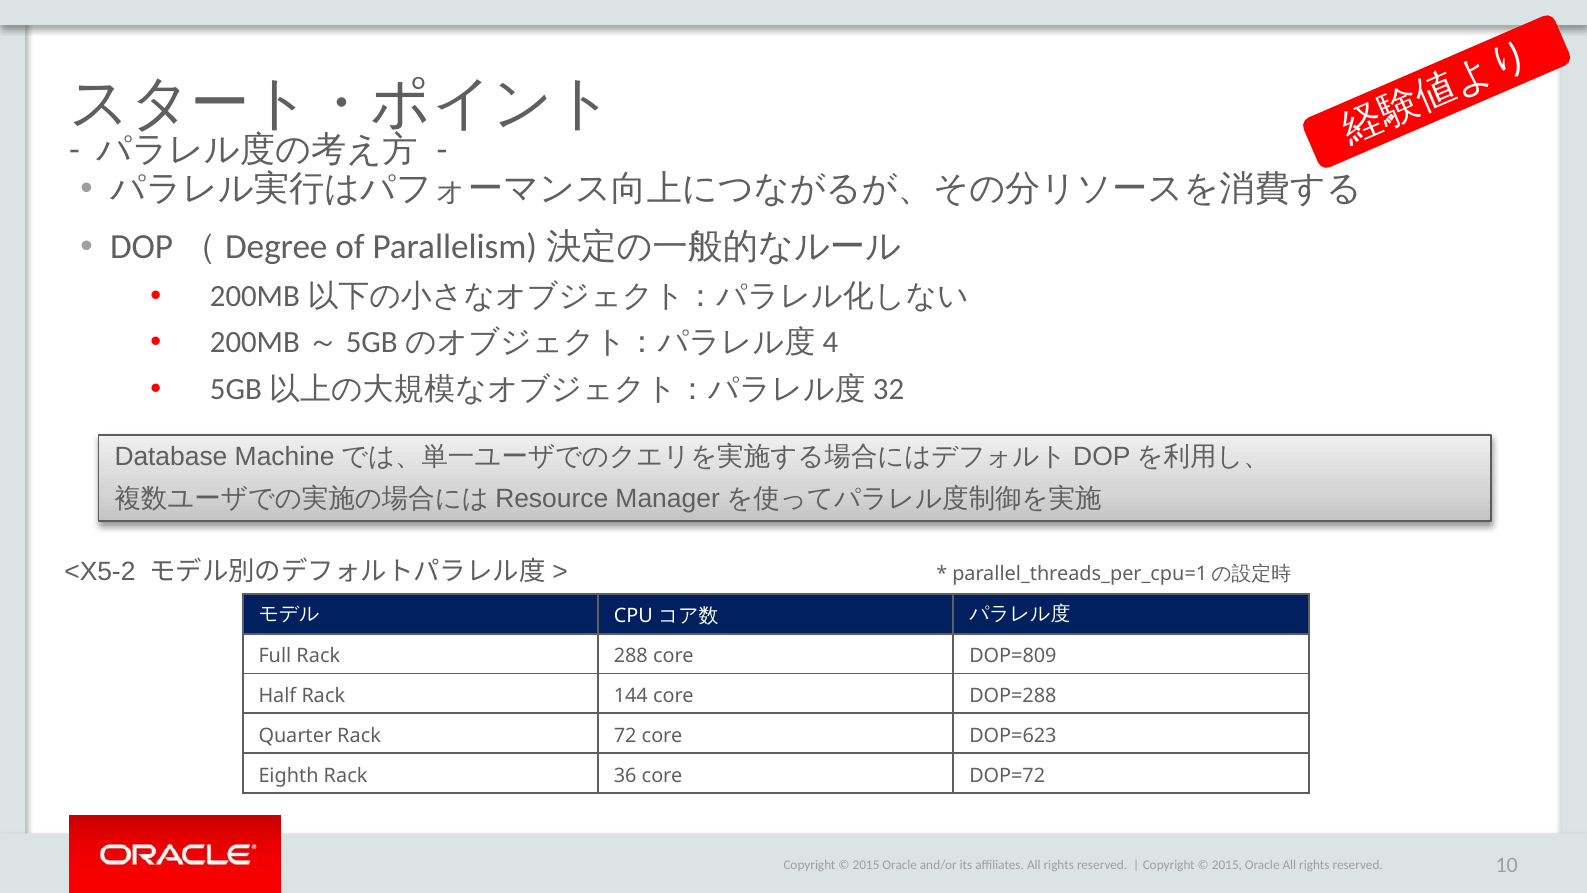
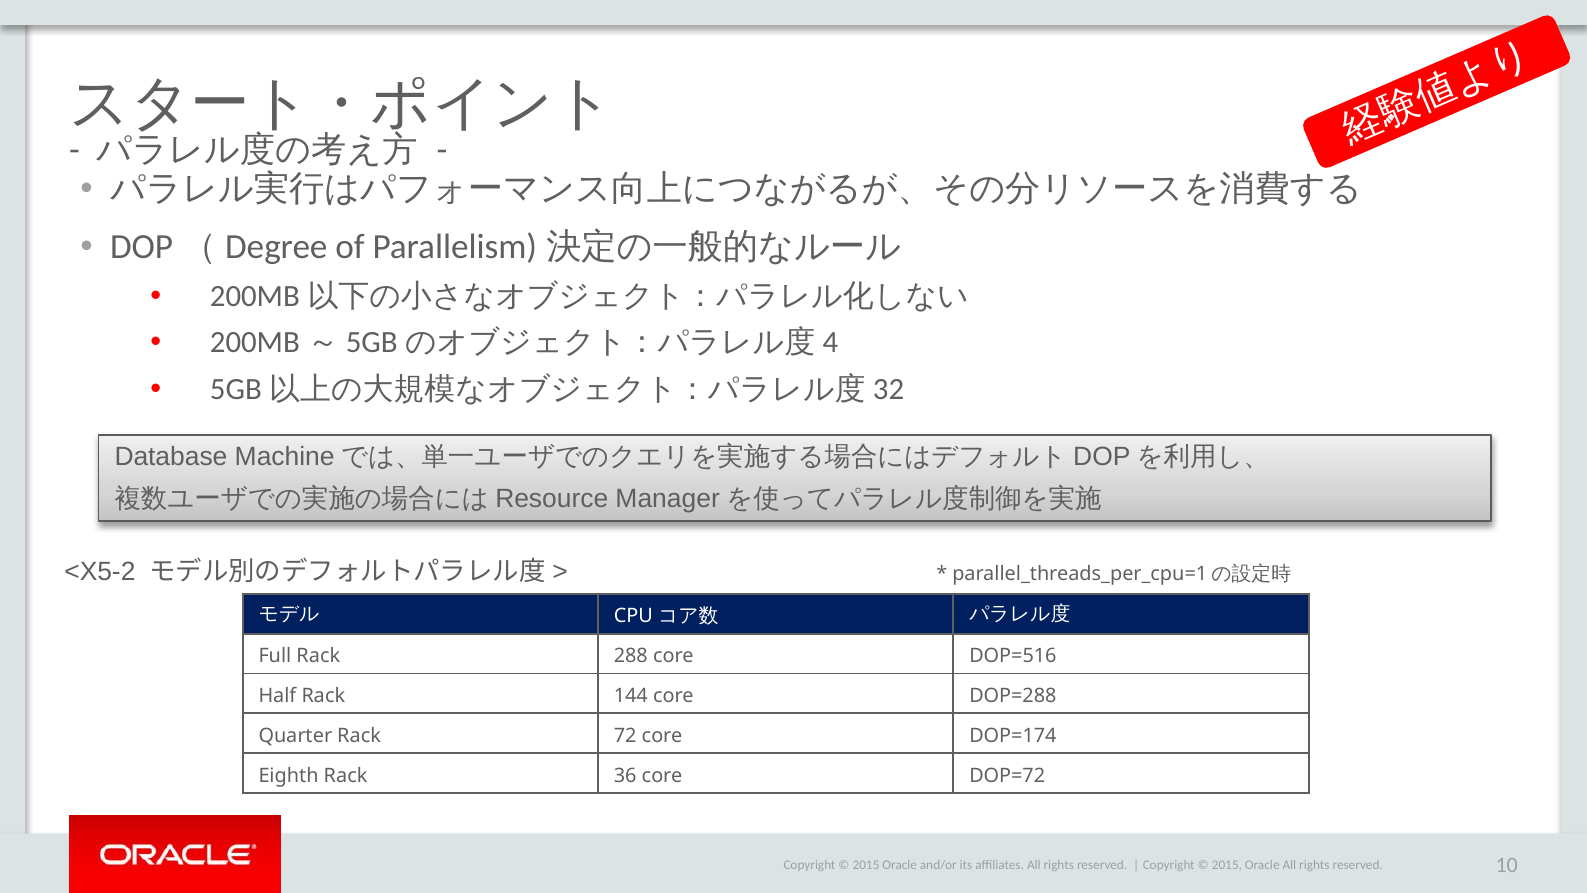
DOP=809: DOP=809 -> DOP=516
DOP=623: DOP=623 -> DOP=174
